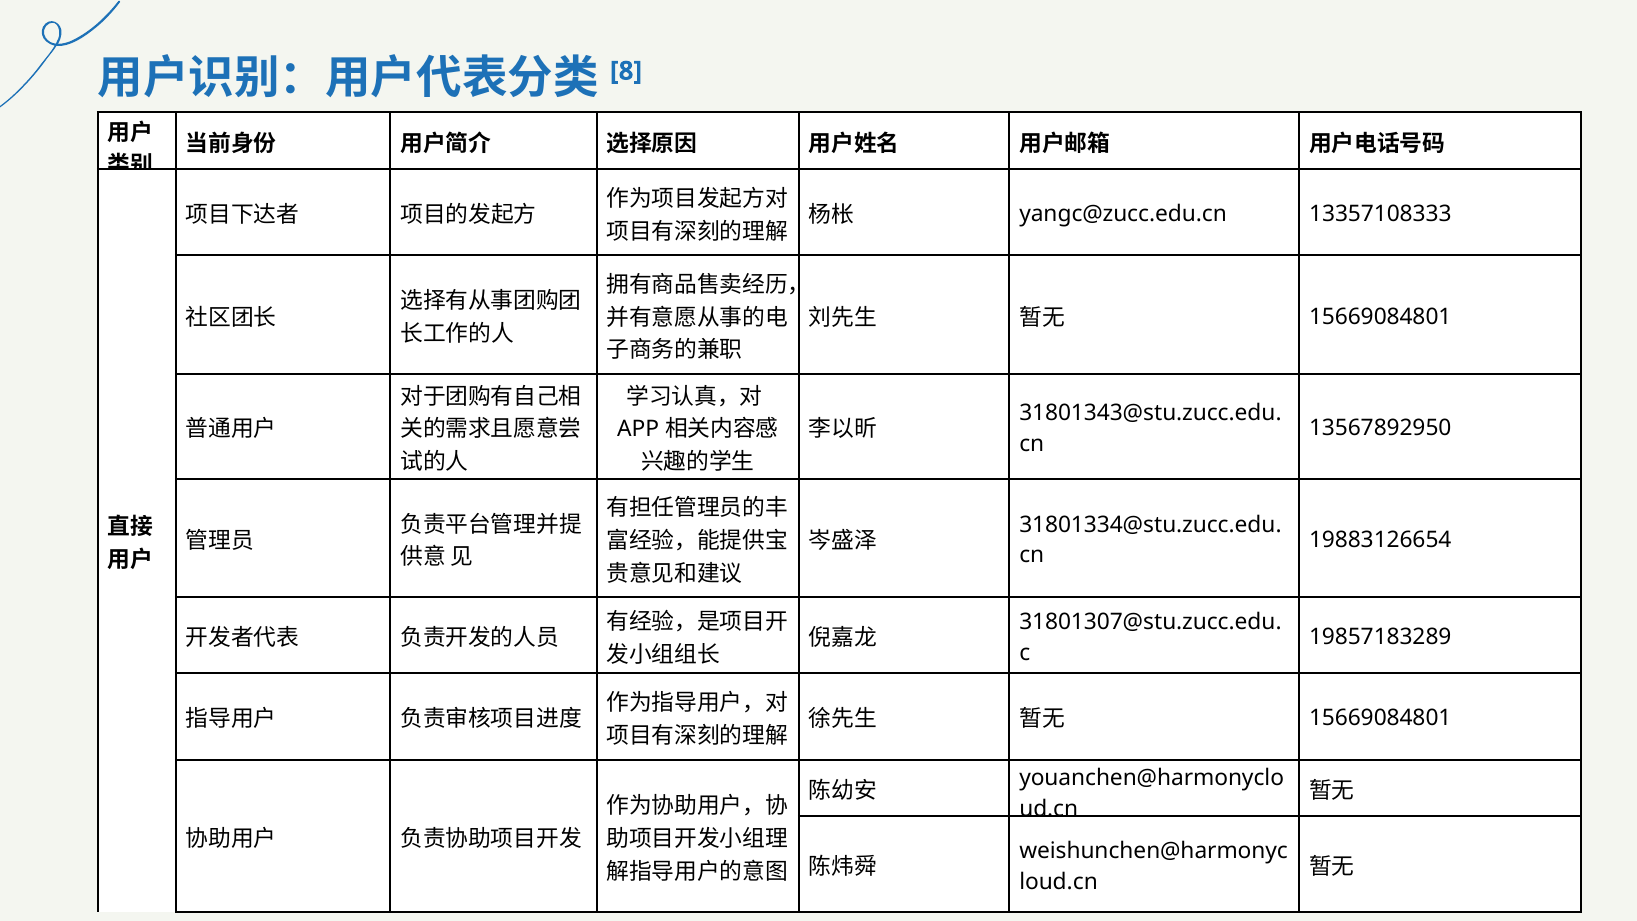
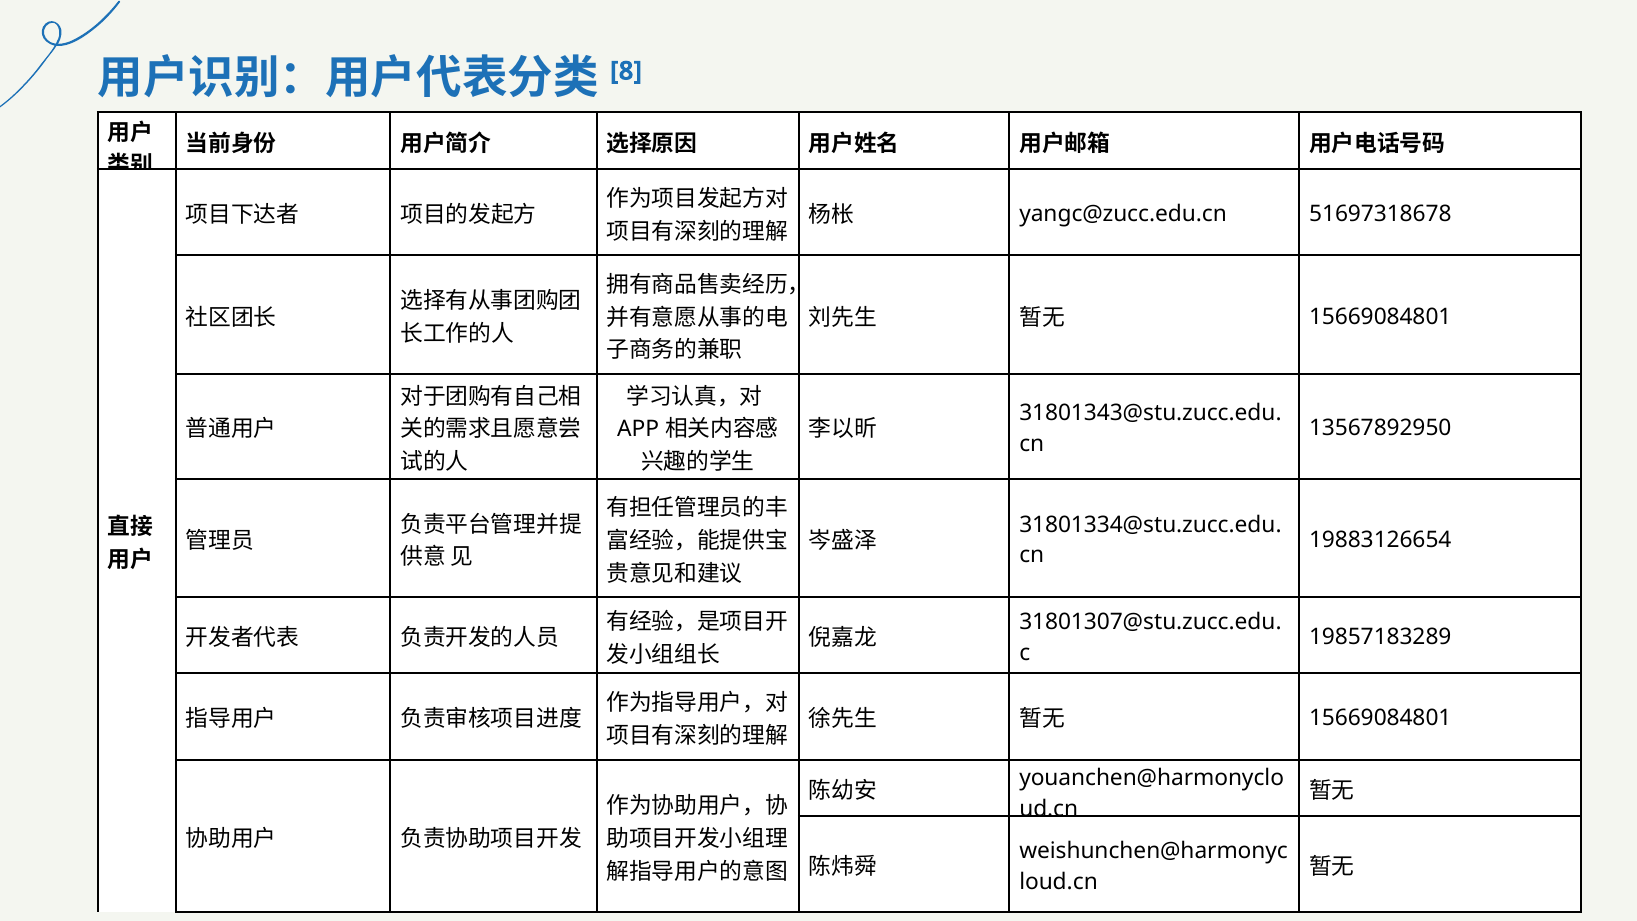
13357108333: 13357108333 -> 51697318678
